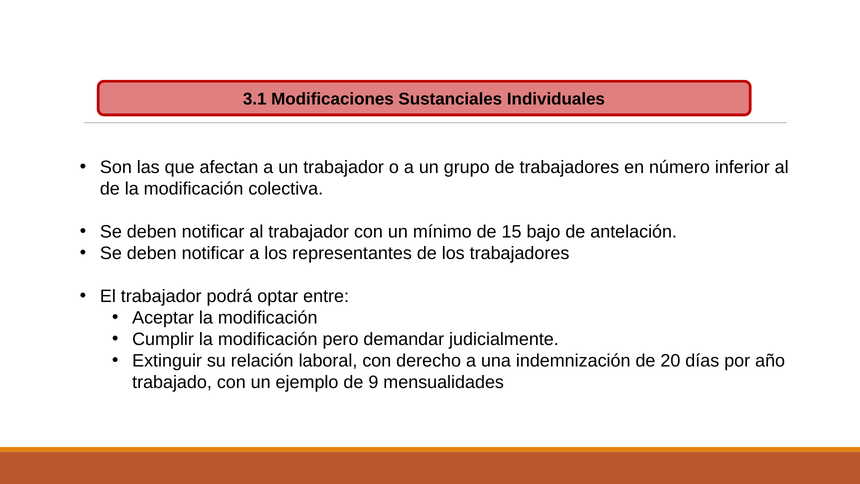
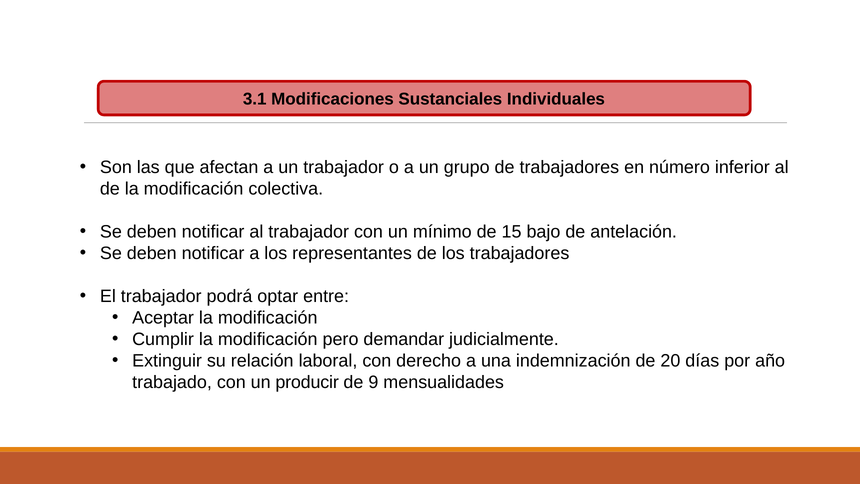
ejemplo: ejemplo -> producir
